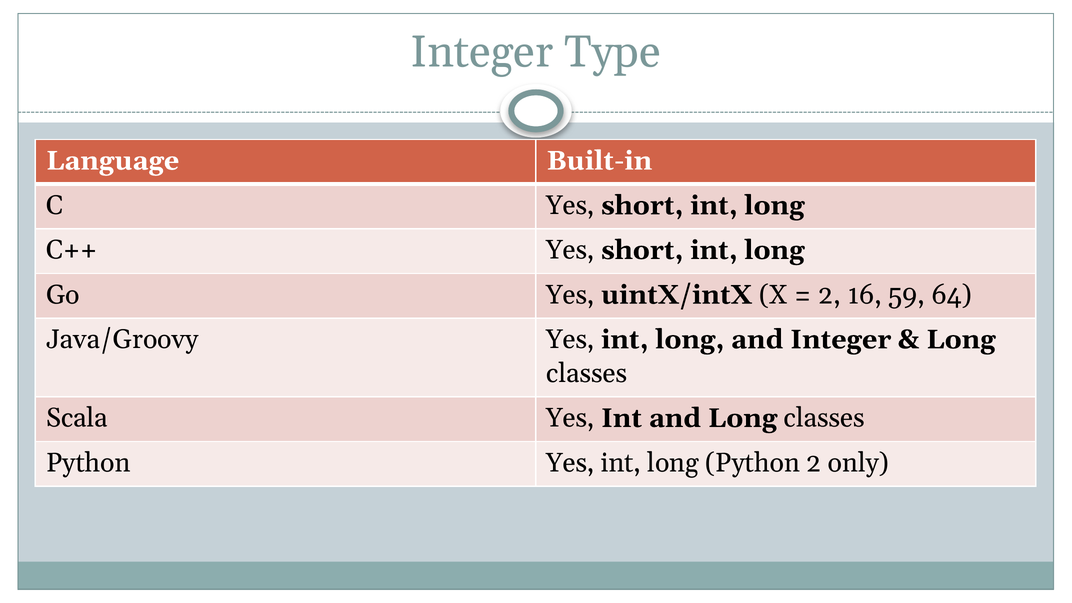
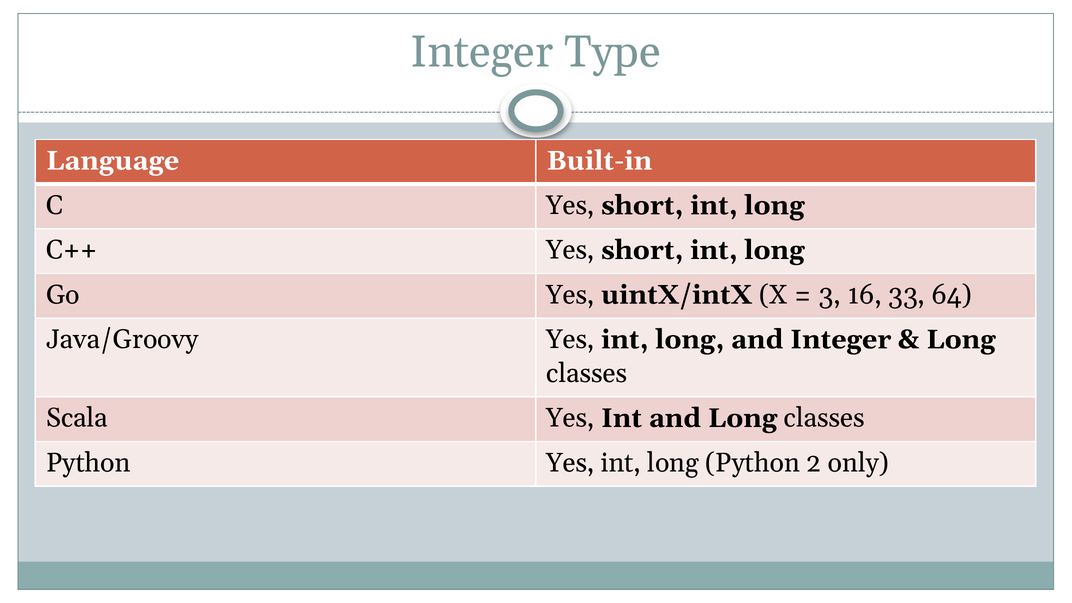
2 at (830, 295): 2 -> 3
59: 59 -> 33
